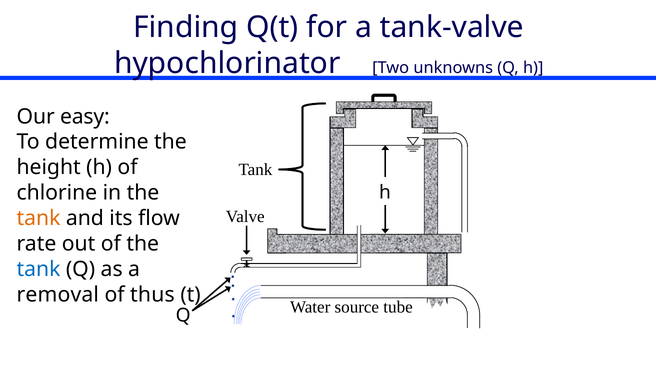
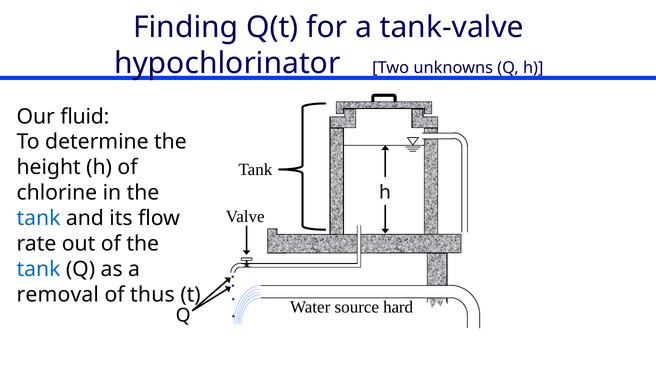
easy: easy -> fluid
tank at (39, 218) colour: orange -> blue
tube: tube -> hard
